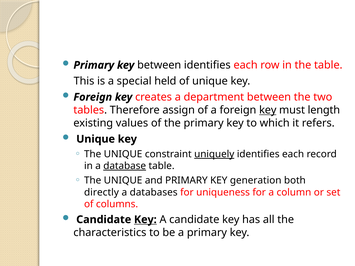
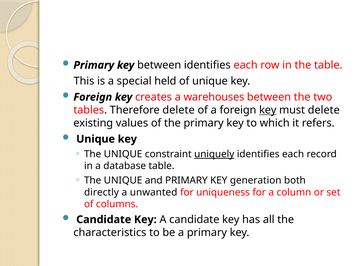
department: department -> warehouses
Therefore assign: assign -> delete
must length: length -> delete
database underline: present -> none
databases: databases -> unwanted
Key at (145, 220) underline: present -> none
